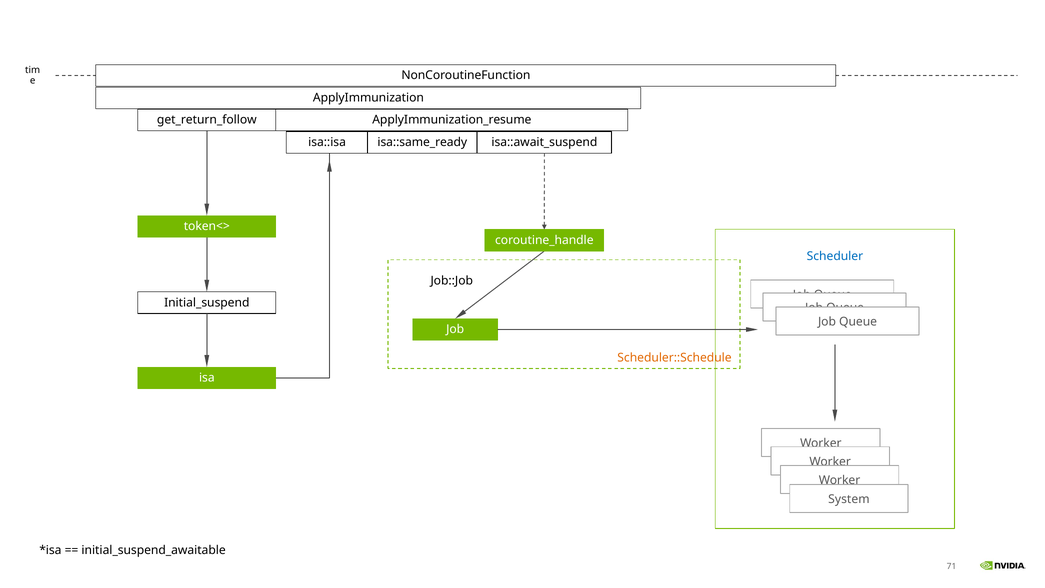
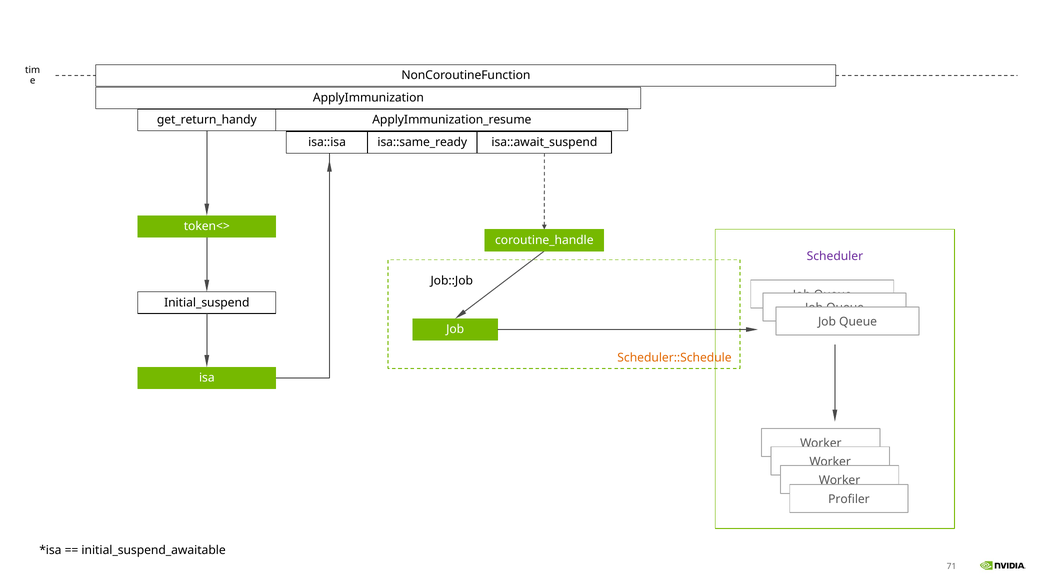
get_return_follow: get_return_follow -> get_return_handy
Scheduler colour: blue -> purple
System: System -> Profiler
